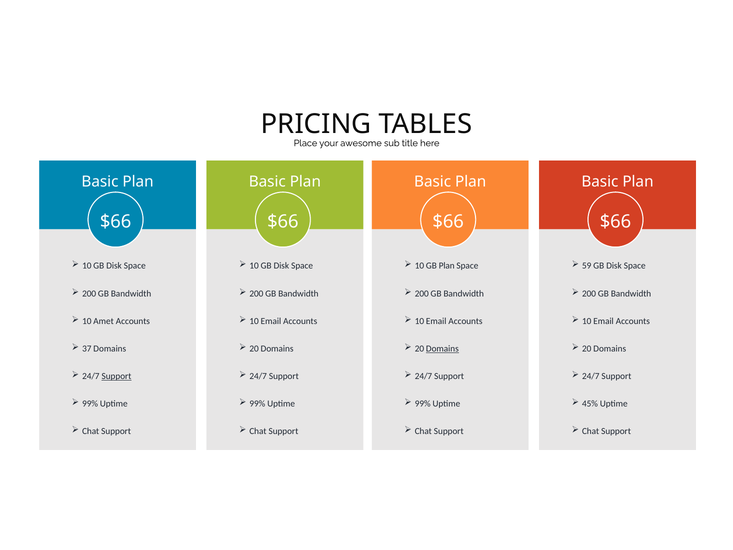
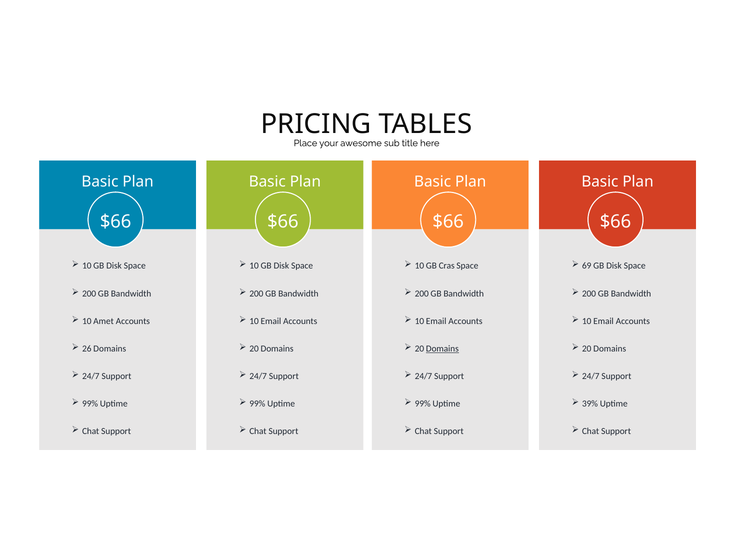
GB Plan: Plan -> Cras
59: 59 -> 69
37: 37 -> 26
Support at (116, 376) underline: present -> none
45%: 45% -> 39%
